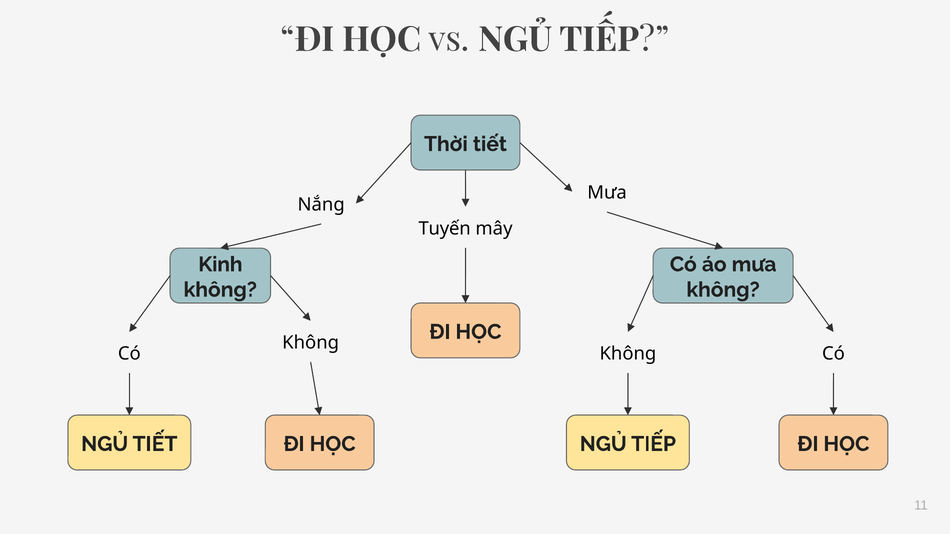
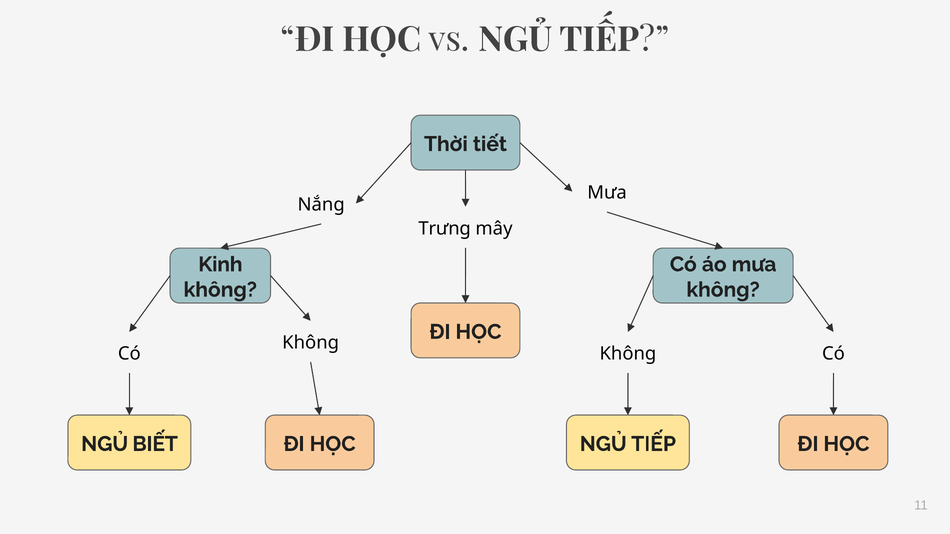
Tuyến: Tuyến -> Trưng
NGỦ TIẾT: TIẾT -> BIẾT
